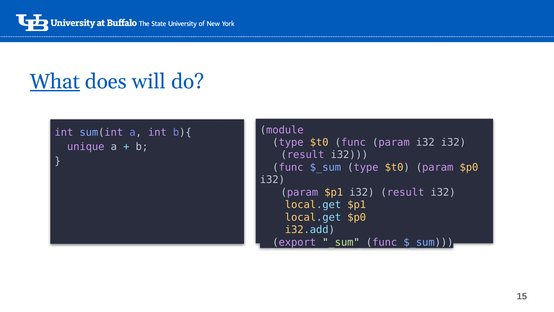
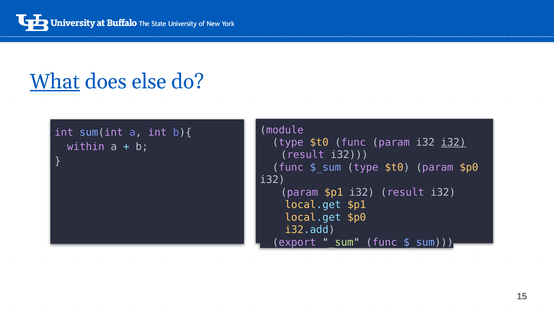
will: will -> else
i32 at (453, 142) underline: none -> present
unique: unique -> within
